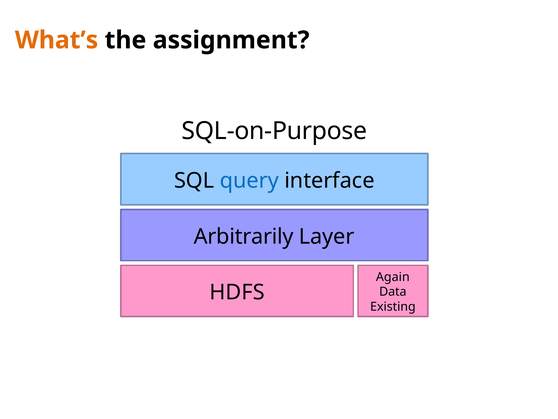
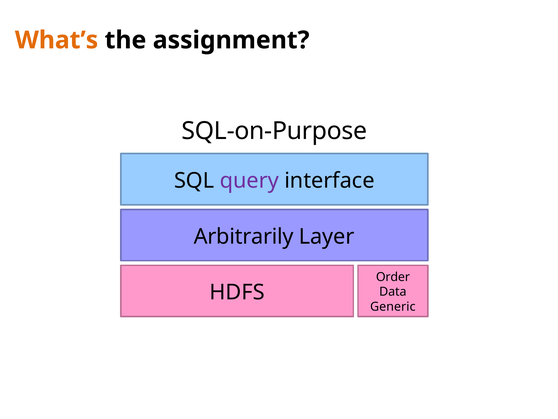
query colour: blue -> purple
Again: Again -> Order
Existing: Existing -> Generic
